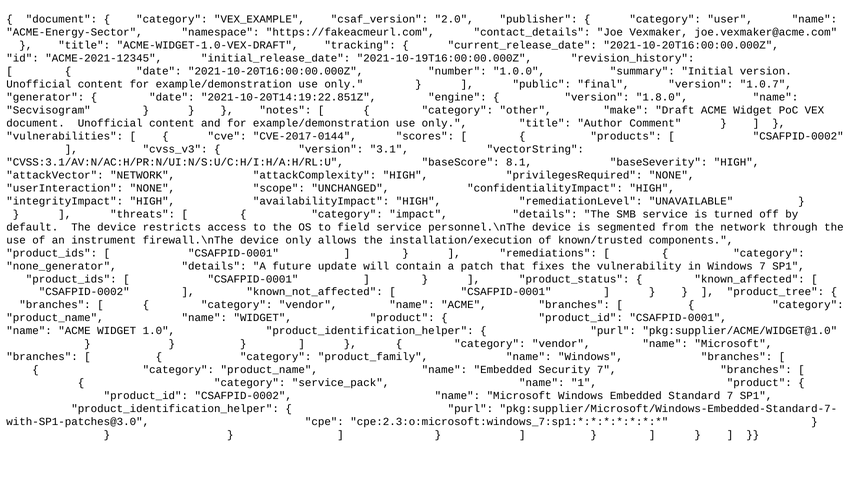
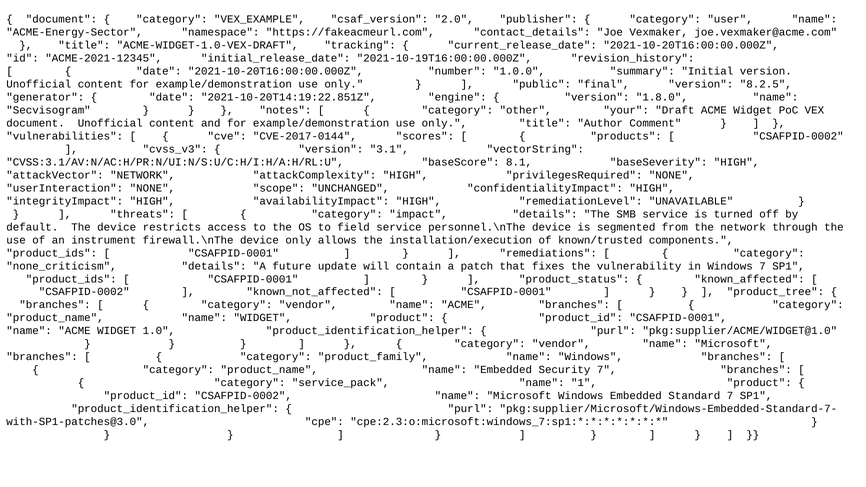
1.0.7: 1.0.7 -> 8.2.5
make: make -> your
none_generator: none_generator -> none_criticism
